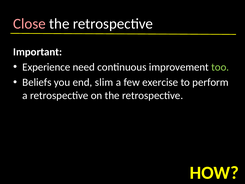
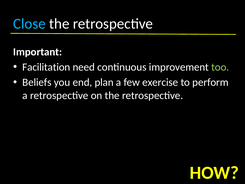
Close colour: pink -> light blue
Experience: Experience -> Facilitation
slim: slim -> plan
